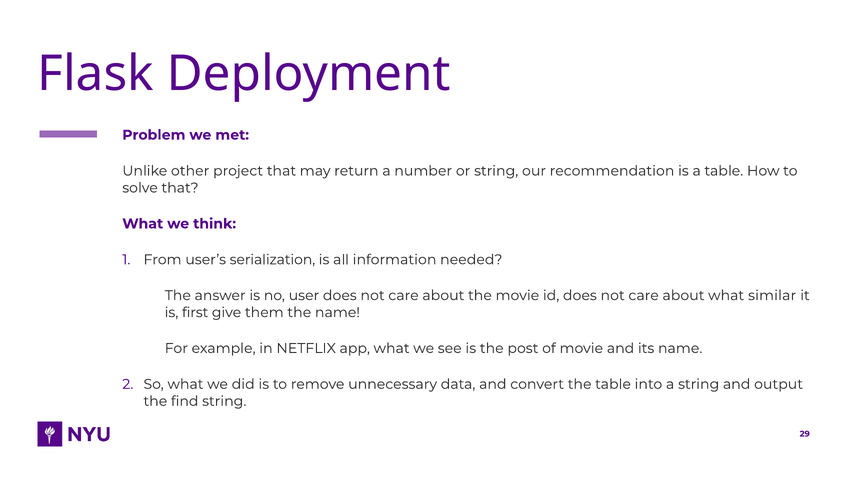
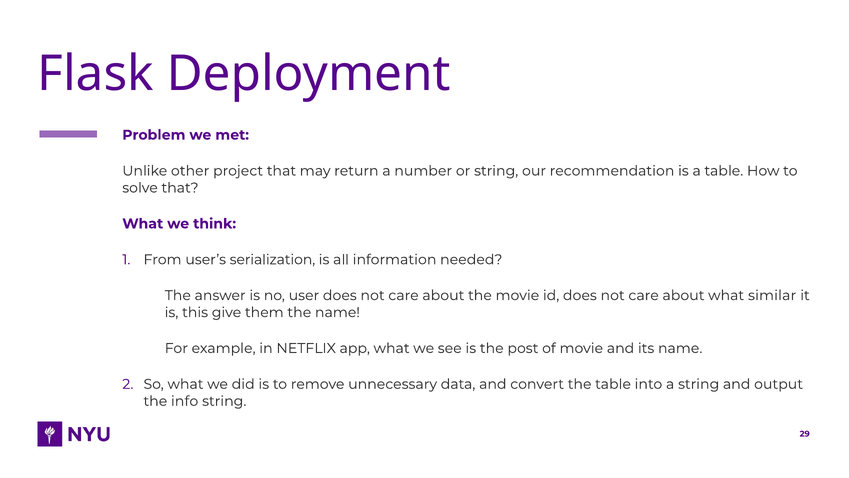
first: first -> this
find: find -> info
